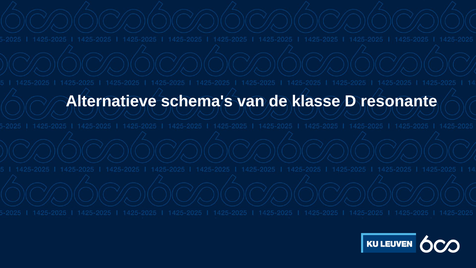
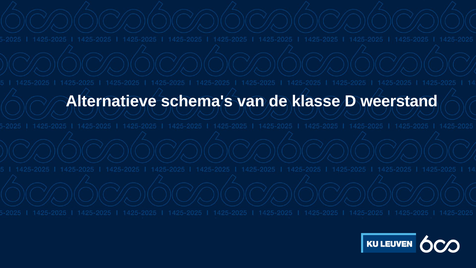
resonante: resonante -> weerstand
